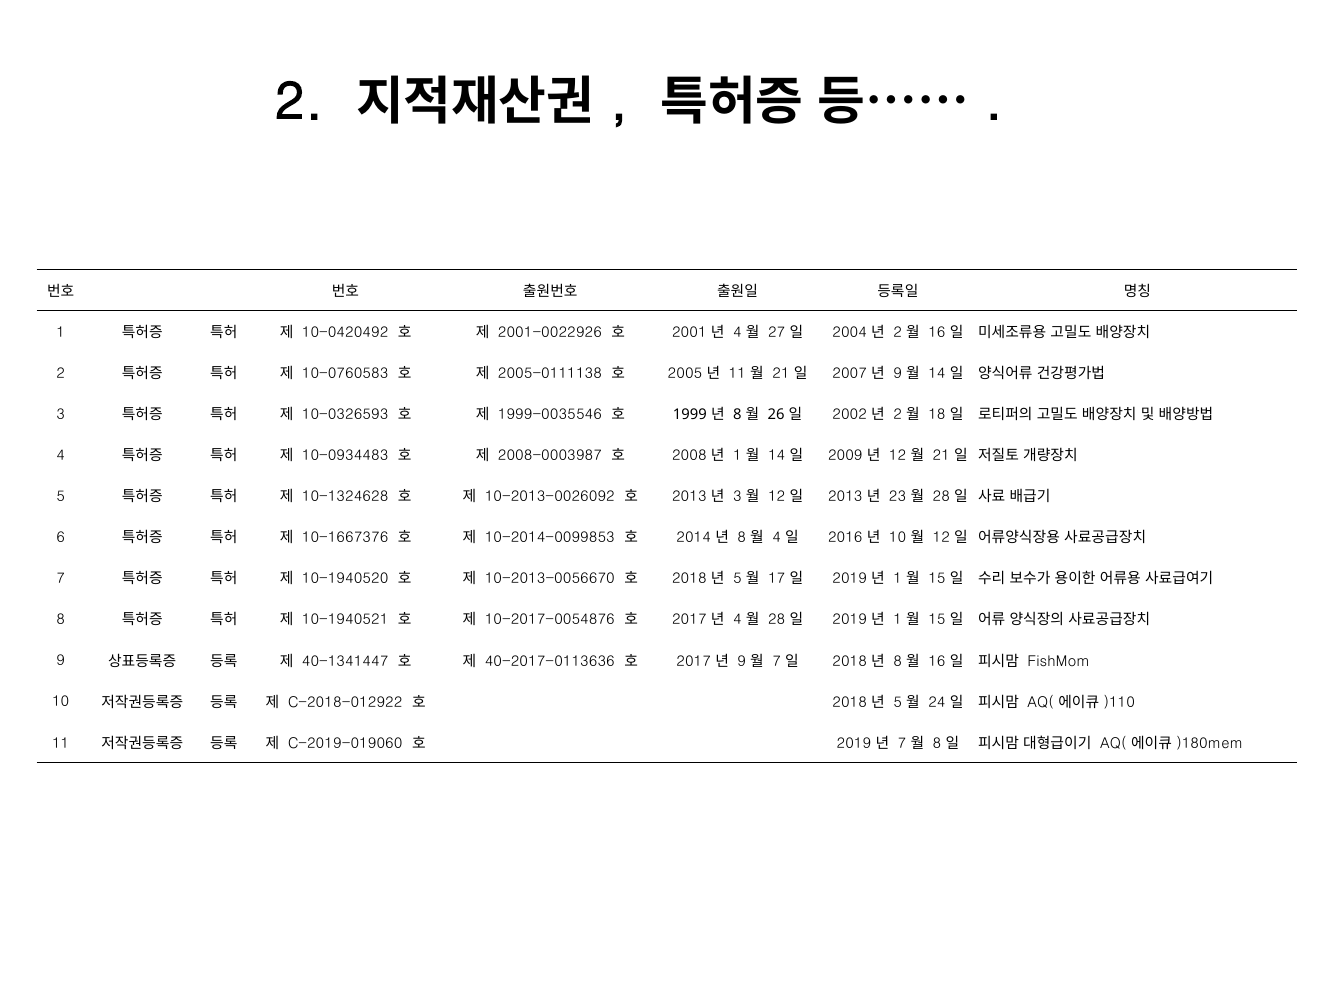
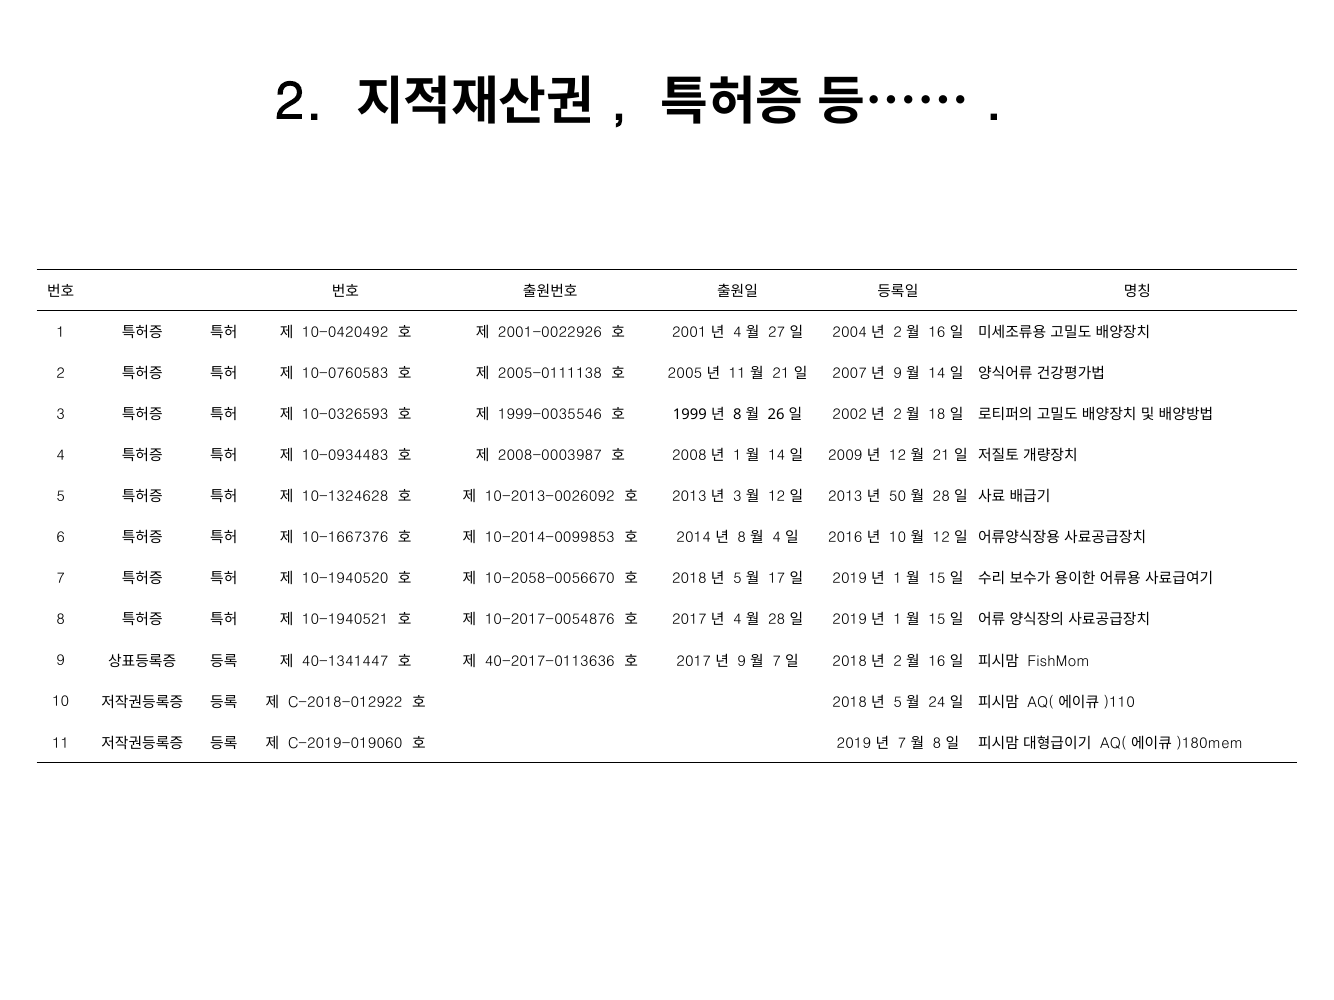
23: 23 -> 50
10-2013-0056670: 10-2013-0056670 -> 10-2058-0056670
8 at (898, 661): 8 -> 2
